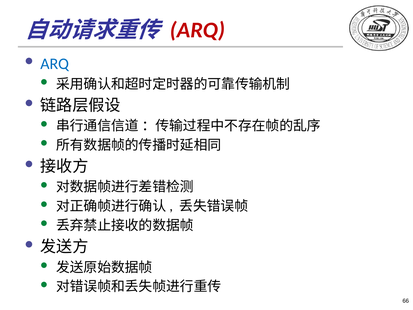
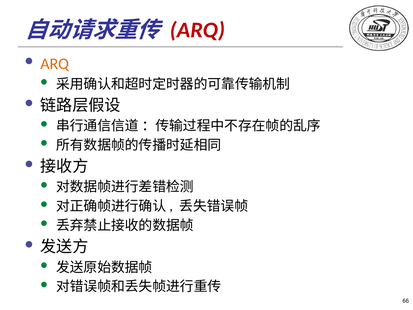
ARQ at (55, 64) colour: blue -> orange
